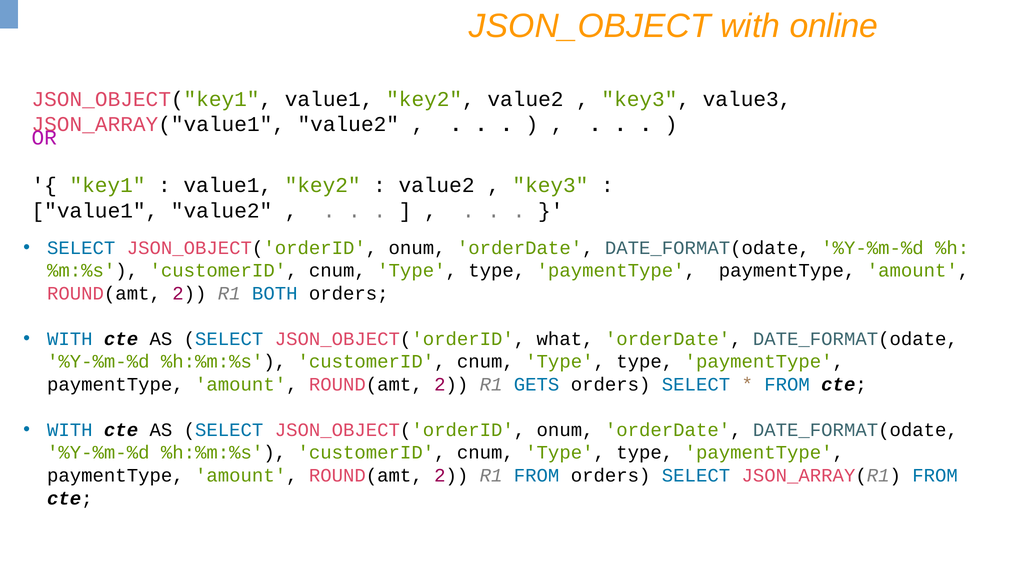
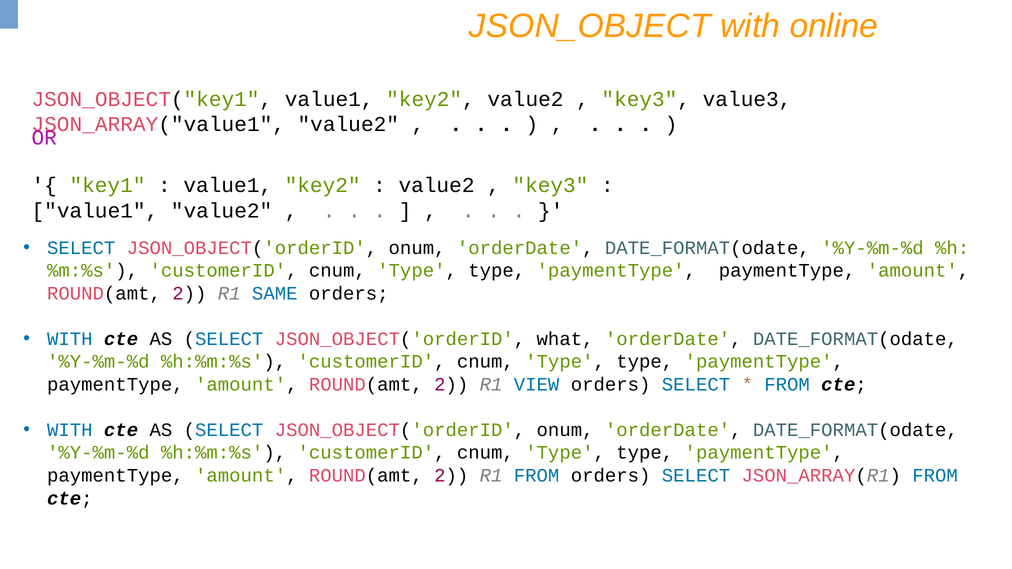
BOTH: BOTH -> SAME
GETS: GETS -> VIEW
